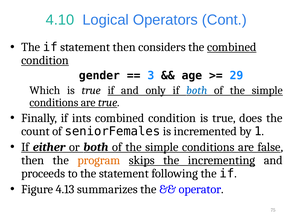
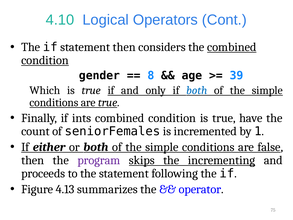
3: 3 -> 8
29: 29 -> 39
does: does -> have
program colour: orange -> purple
